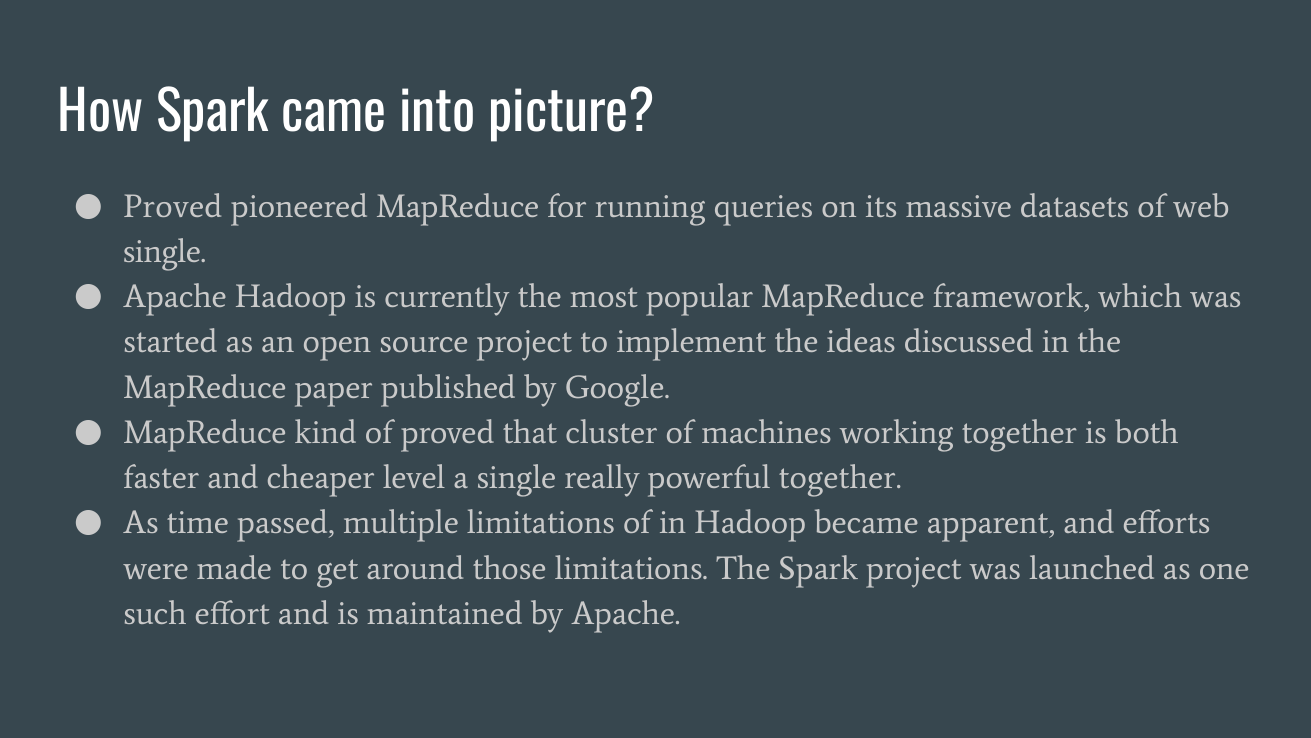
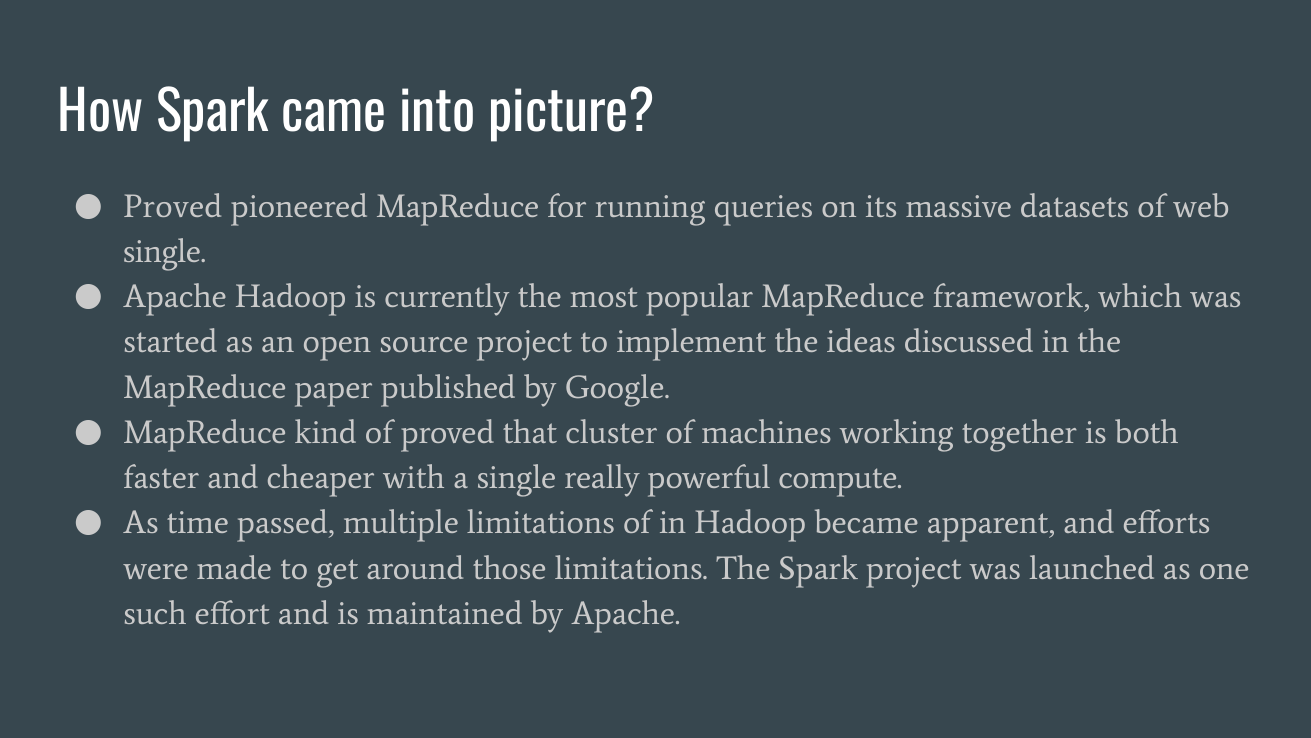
level: level -> with
powerful together: together -> compute
